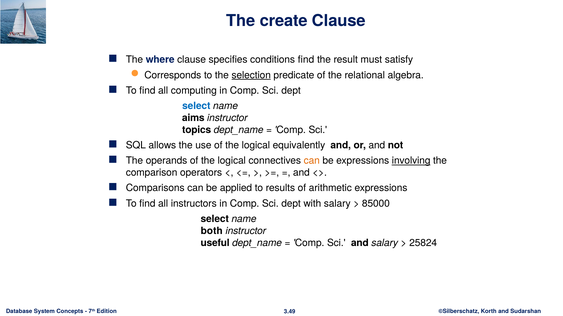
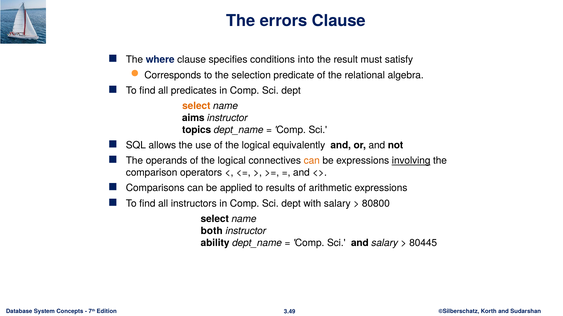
create: create -> errors
conditions find: find -> into
selection underline: present -> none
computing: computing -> predicates
select at (196, 106) colour: blue -> orange
85000: 85000 -> 80800
useful: useful -> ability
25824: 25824 -> 80445
